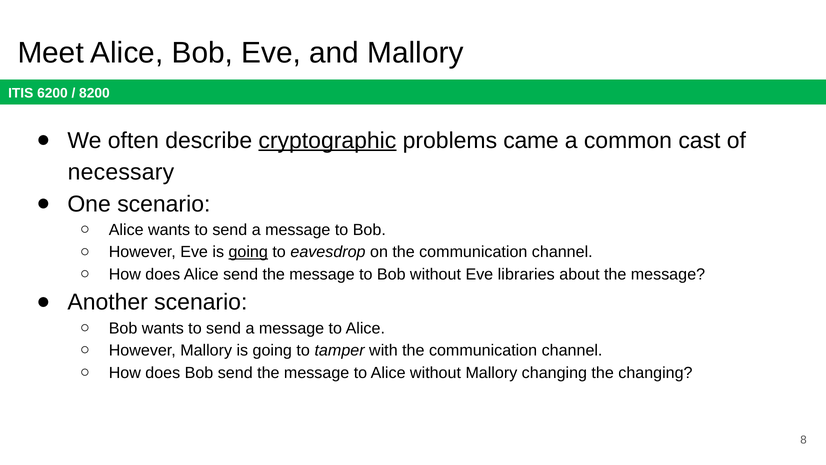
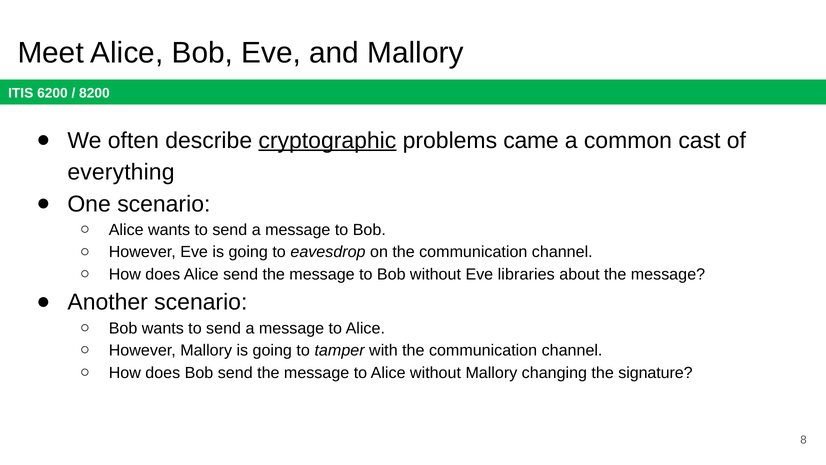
necessary: necessary -> everything
going at (248, 252) underline: present -> none
the changing: changing -> signature
